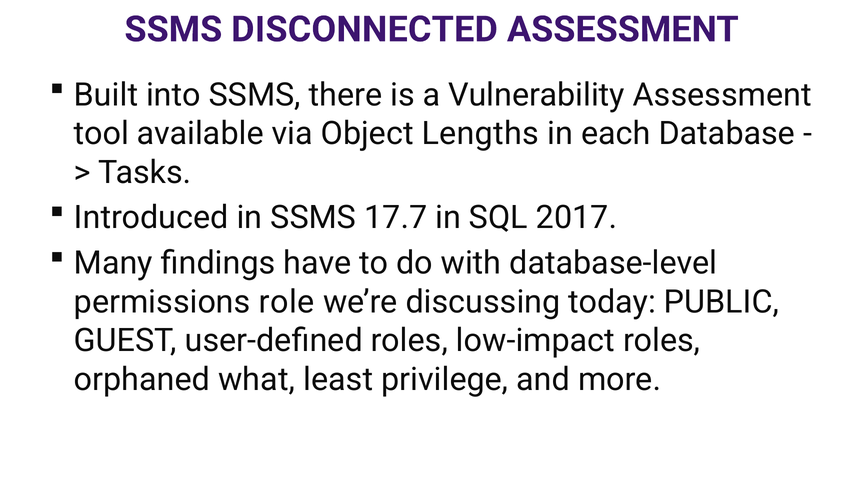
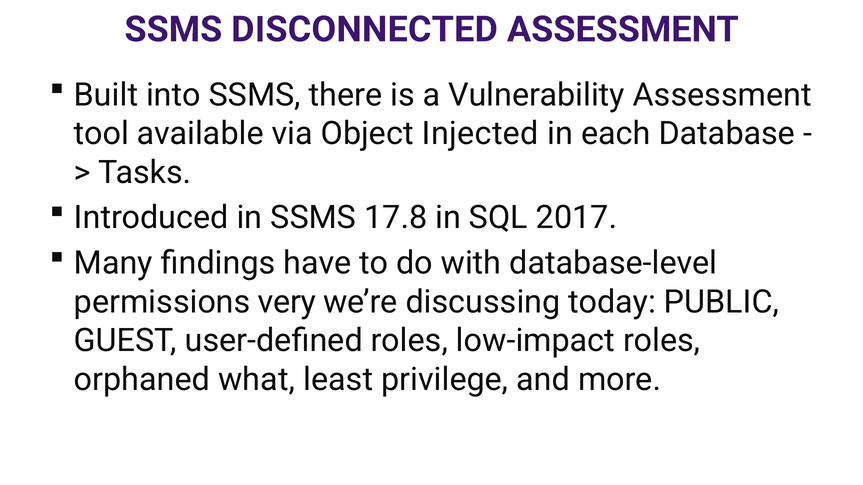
Lengths: Lengths -> Injected
17.7: 17.7 -> 17.8
role: role -> very
